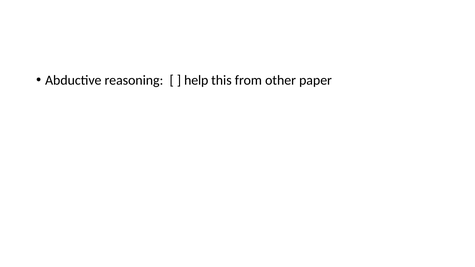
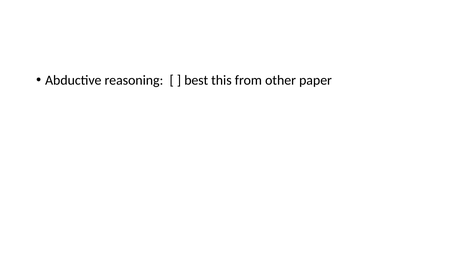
help: help -> best
